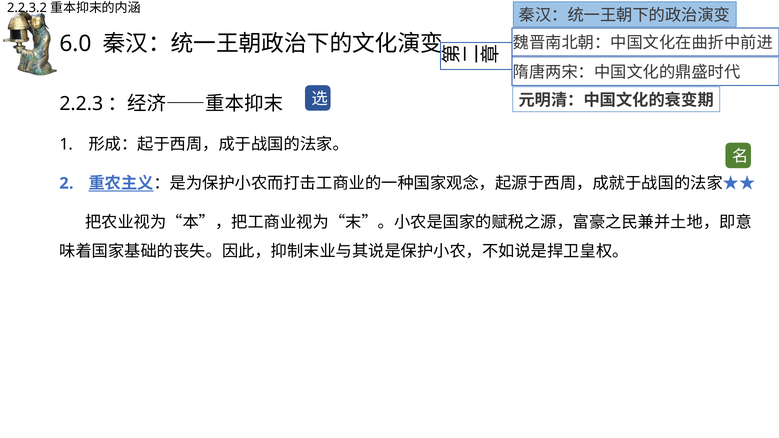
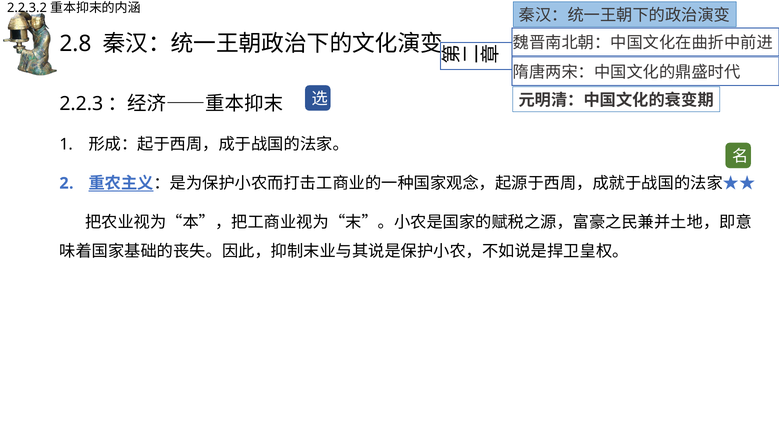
6.0: 6.0 -> 2.8
